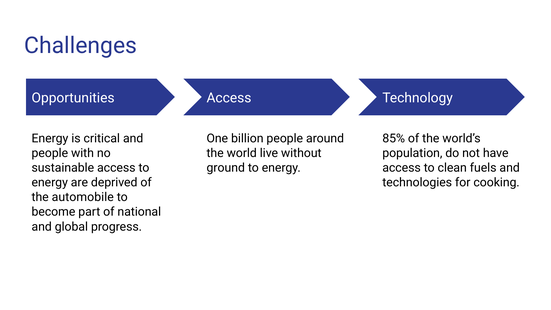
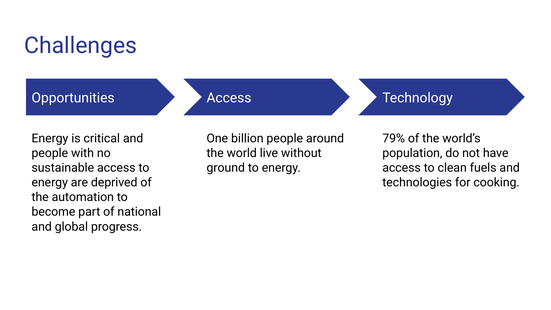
85%: 85% -> 79%
automobile: automobile -> automation
